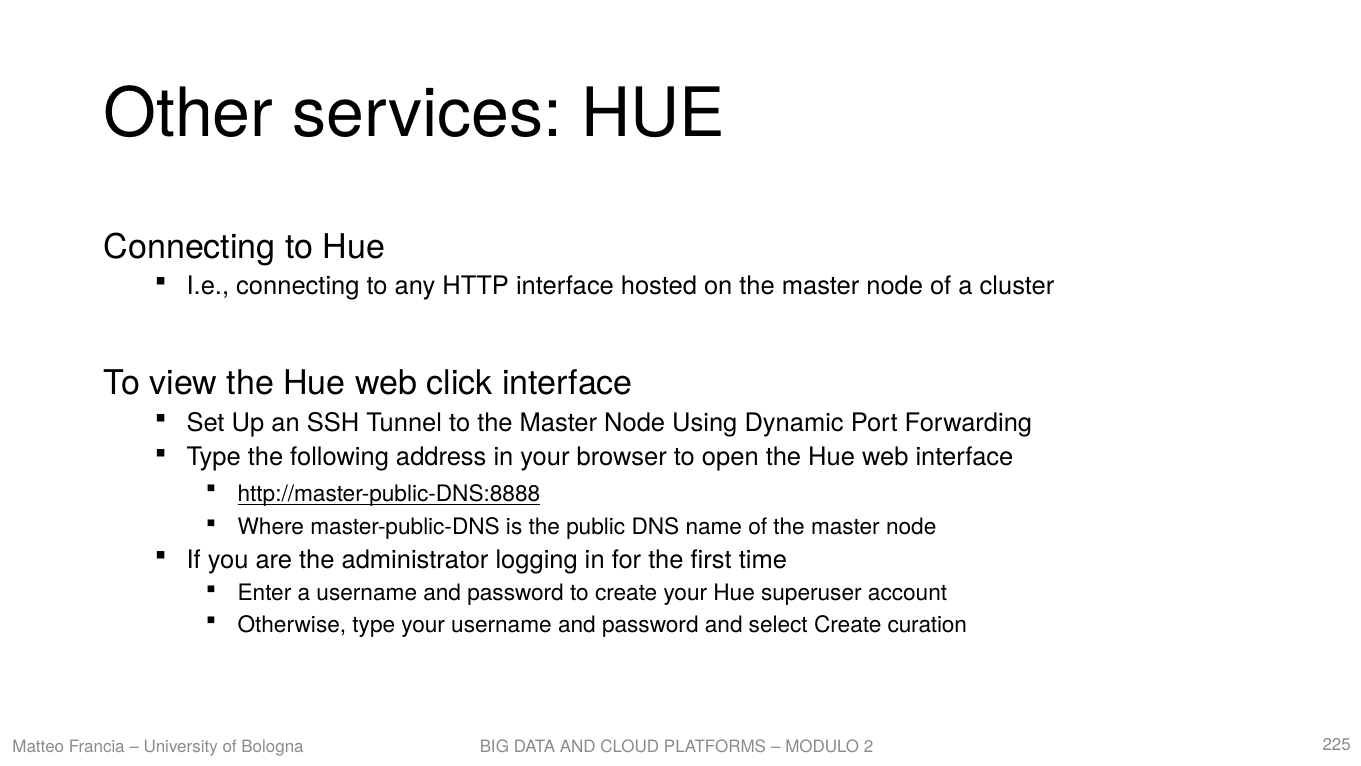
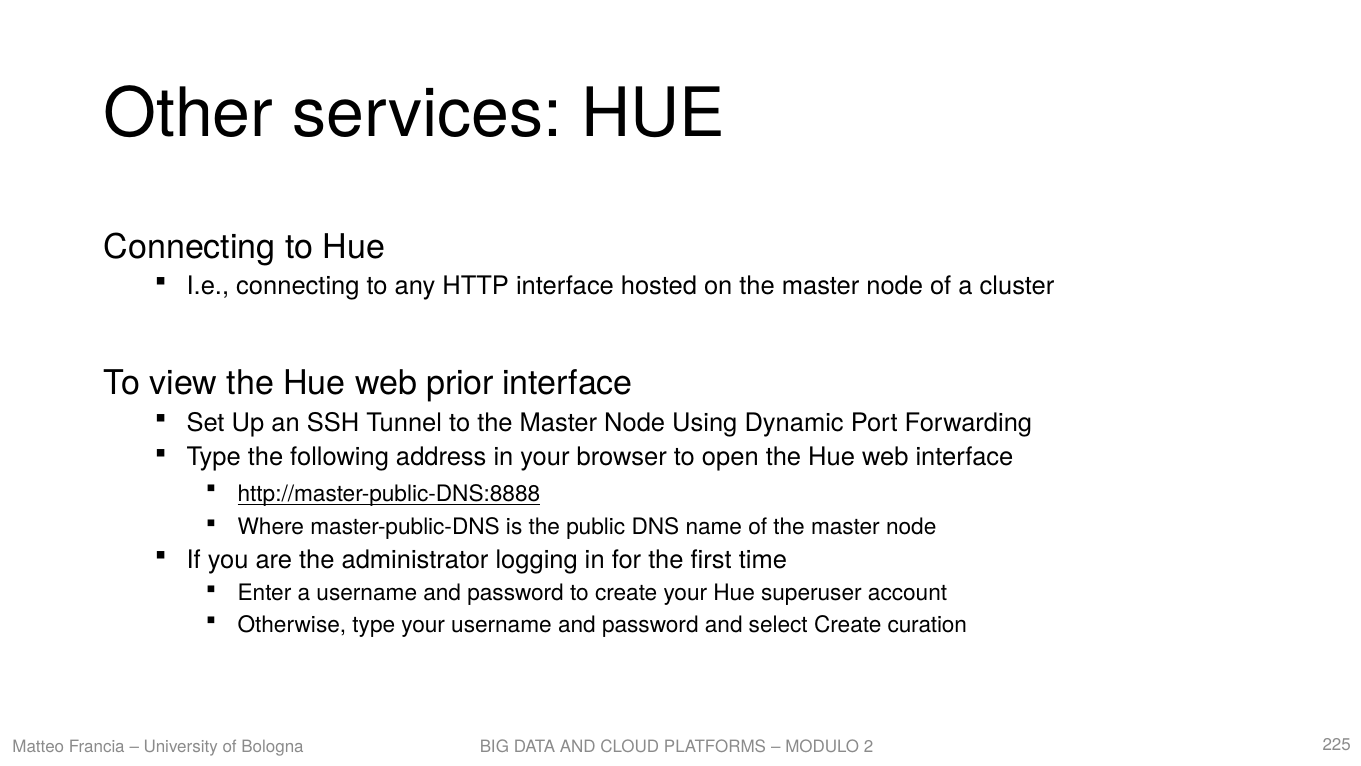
click: click -> prior
